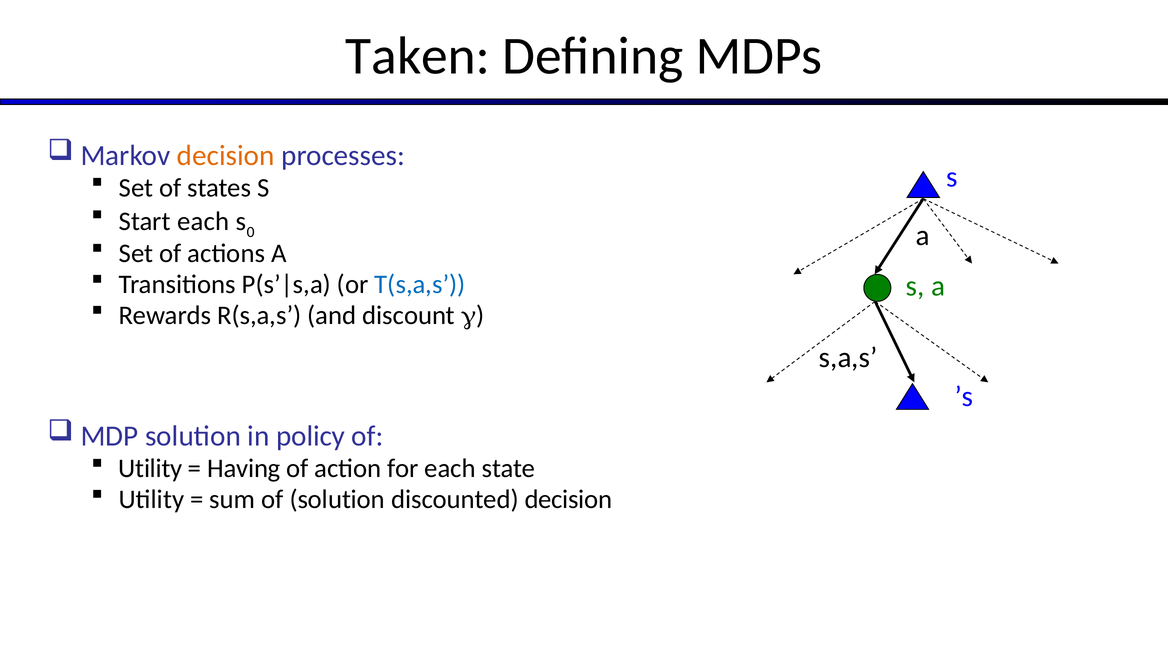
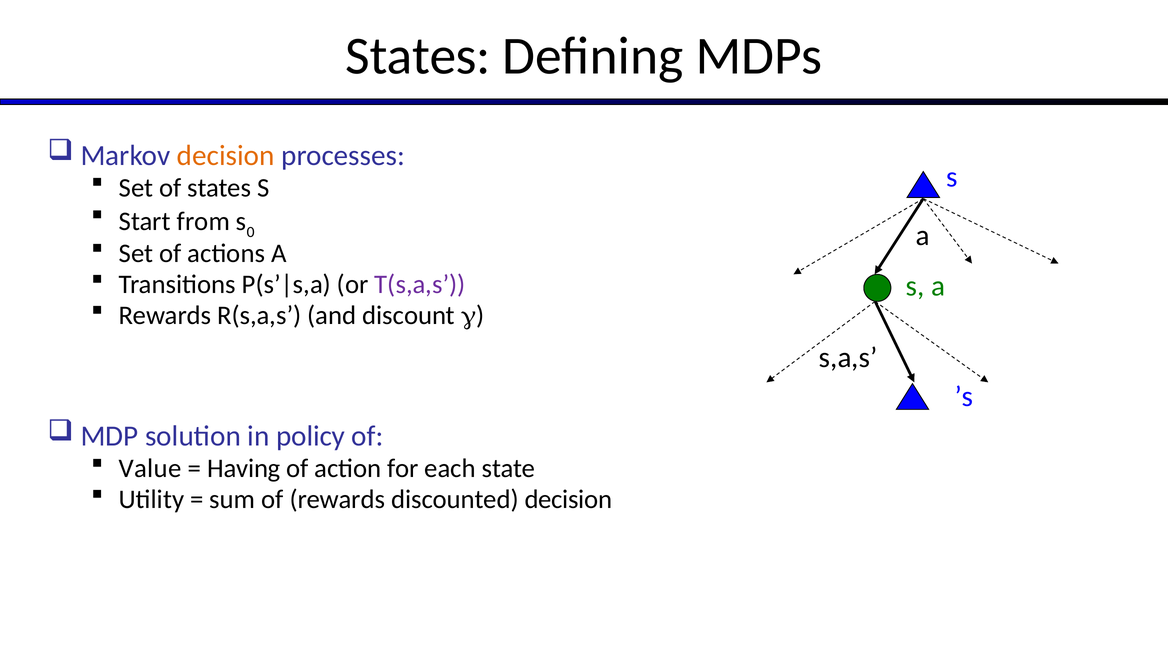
Taken at (418, 56): Taken -> States
Start each: each -> from
T(s,a,s colour: blue -> purple
Utility at (150, 468): Utility -> Value
of solution: solution -> rewards
